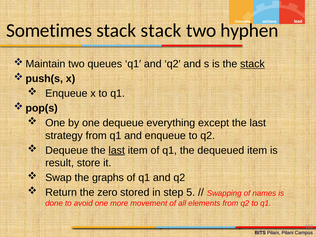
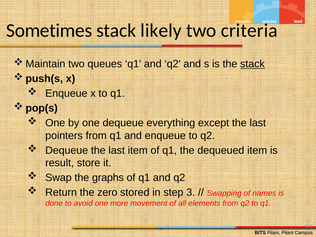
stack stack: stack -> likely
hyphen: hyphen -> criteria
strategy: strategy -> pointers
last at (117, 150) underline: present -> none
5: 5 -> 3
